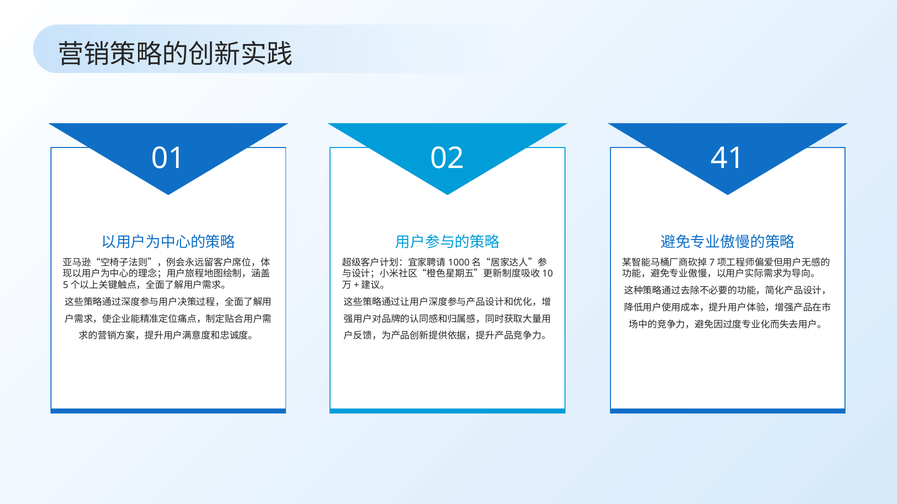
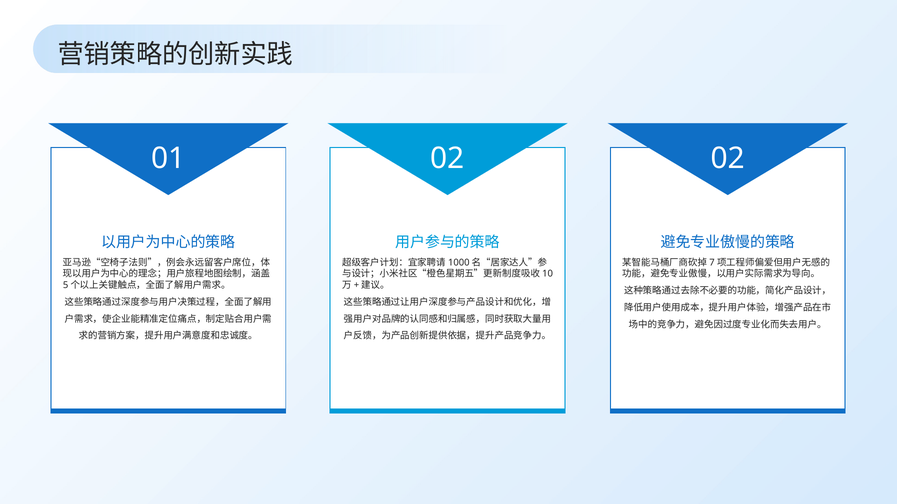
02 41: 41 -> 02
